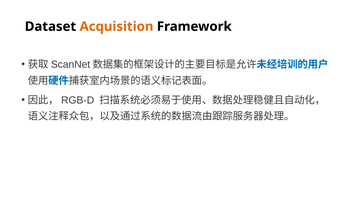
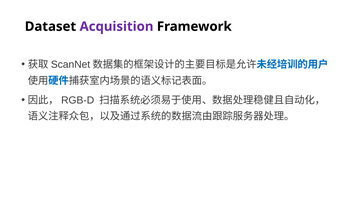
Acquisition colour: orange -> purple
